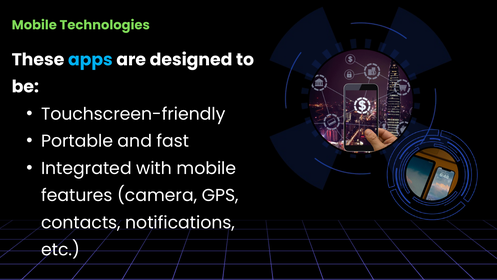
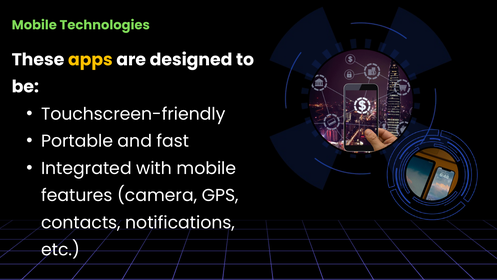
apps colour: light blue -> yellow
